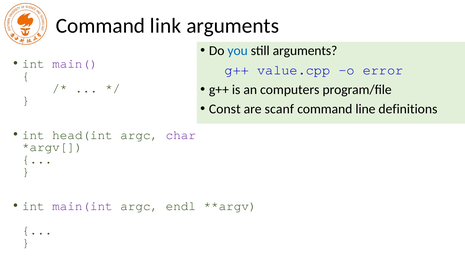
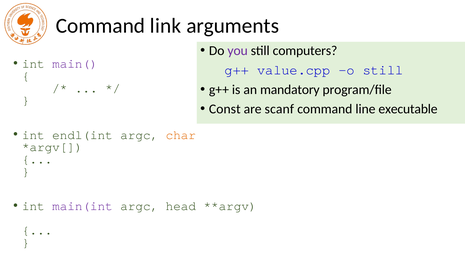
you colour: blue -> purple
still arguments: arguments -> computers
o error: error -> still
computers: computers -> mandatory
definitions: definitions -> executable
head(int: head(int -> endl(int
char colour: purple -> orange
endl: endl -> head
